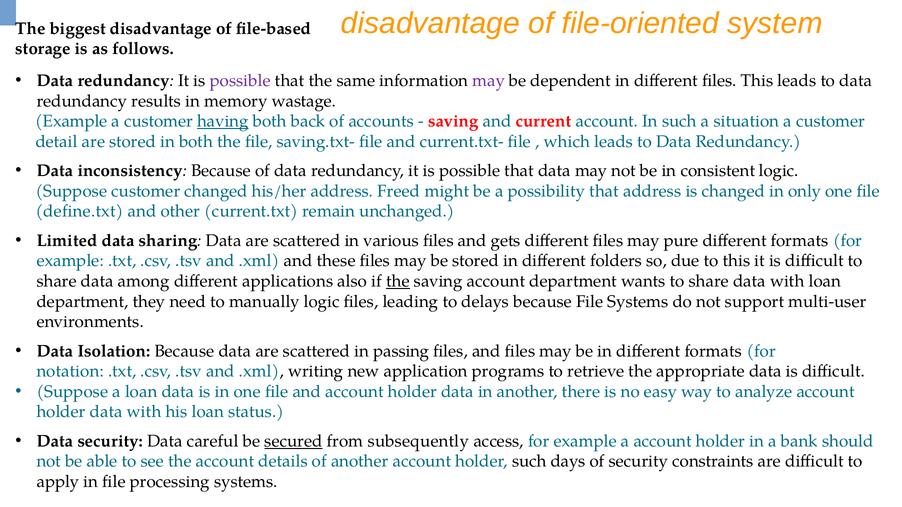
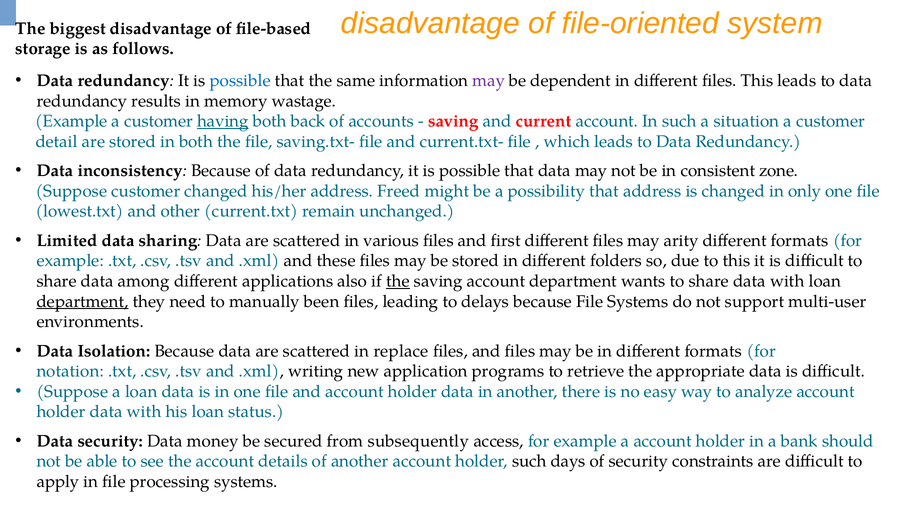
possible at (240, 81) colour: purple -> blue
consistent logic: logic -> zone
define.txt: define.txt -> lowest.txt
gets: gets -> first
pure: pure -> arity
department at (82, 302) underline: none -> present
manually logic: logic -> been
passing: passing -> replace
careful: careful -> money
secured underline: present -> none
